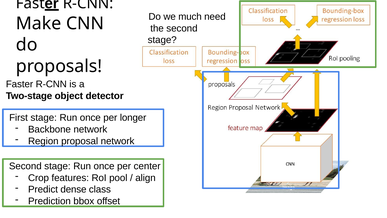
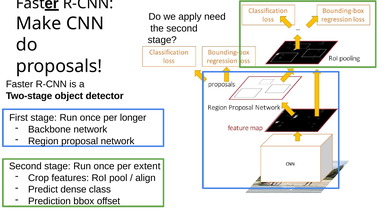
much: much -> apply
center: center -> extent
